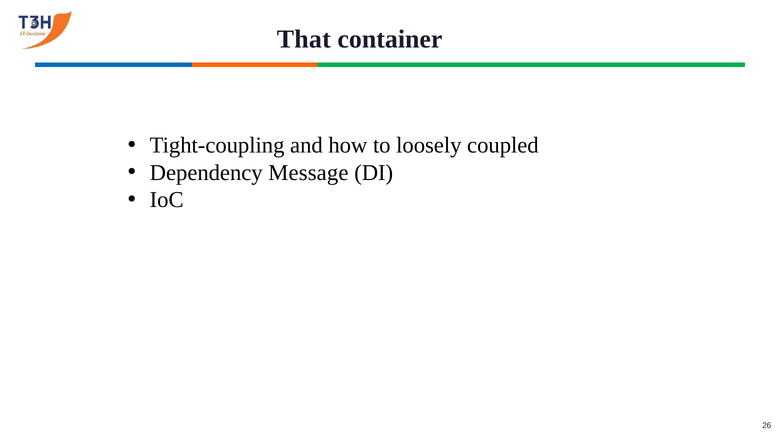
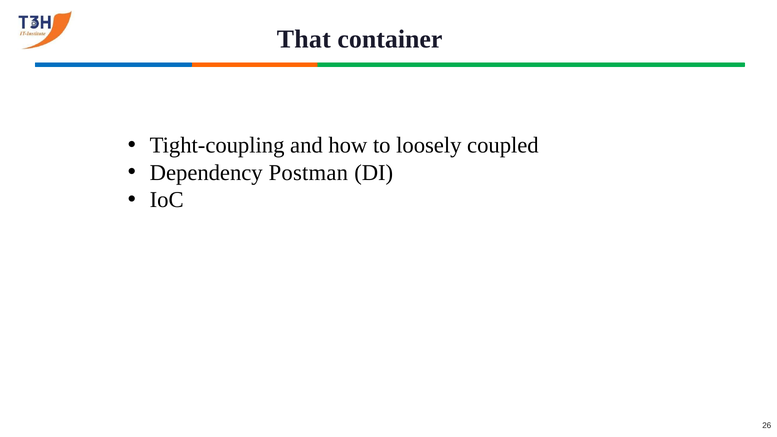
Message: Message -> Postman
